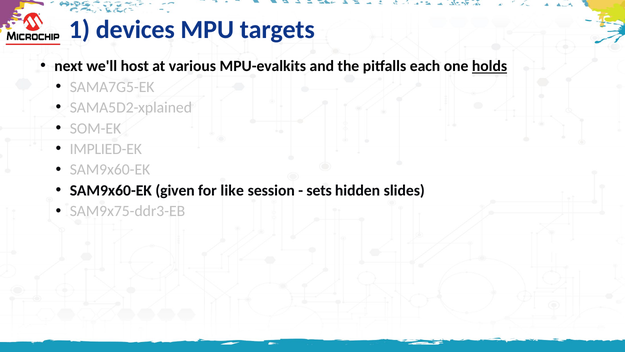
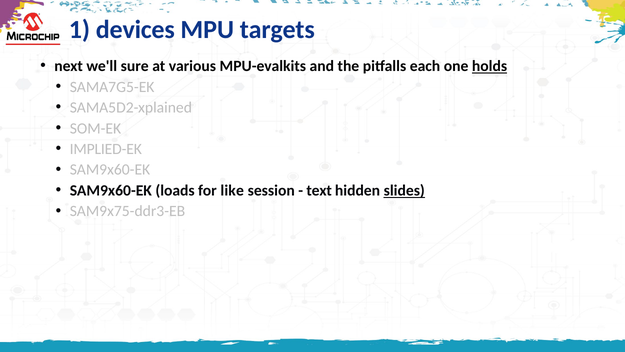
host: host -> sure
given: given -> loads
sets: sets -> text
slides underline: none -> present
